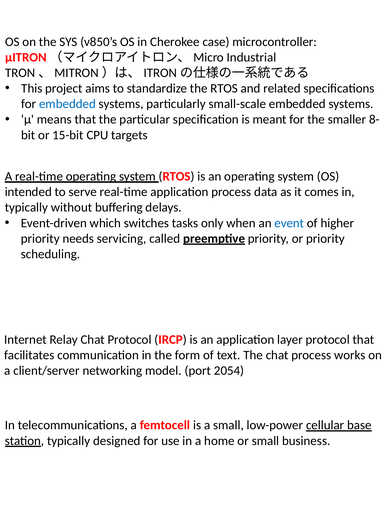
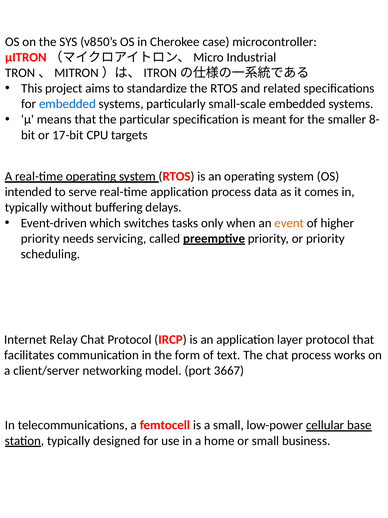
15-bit: 15-bit -> 17-bit
event colour: blue -> orange
2054: 2054 -> 3667
